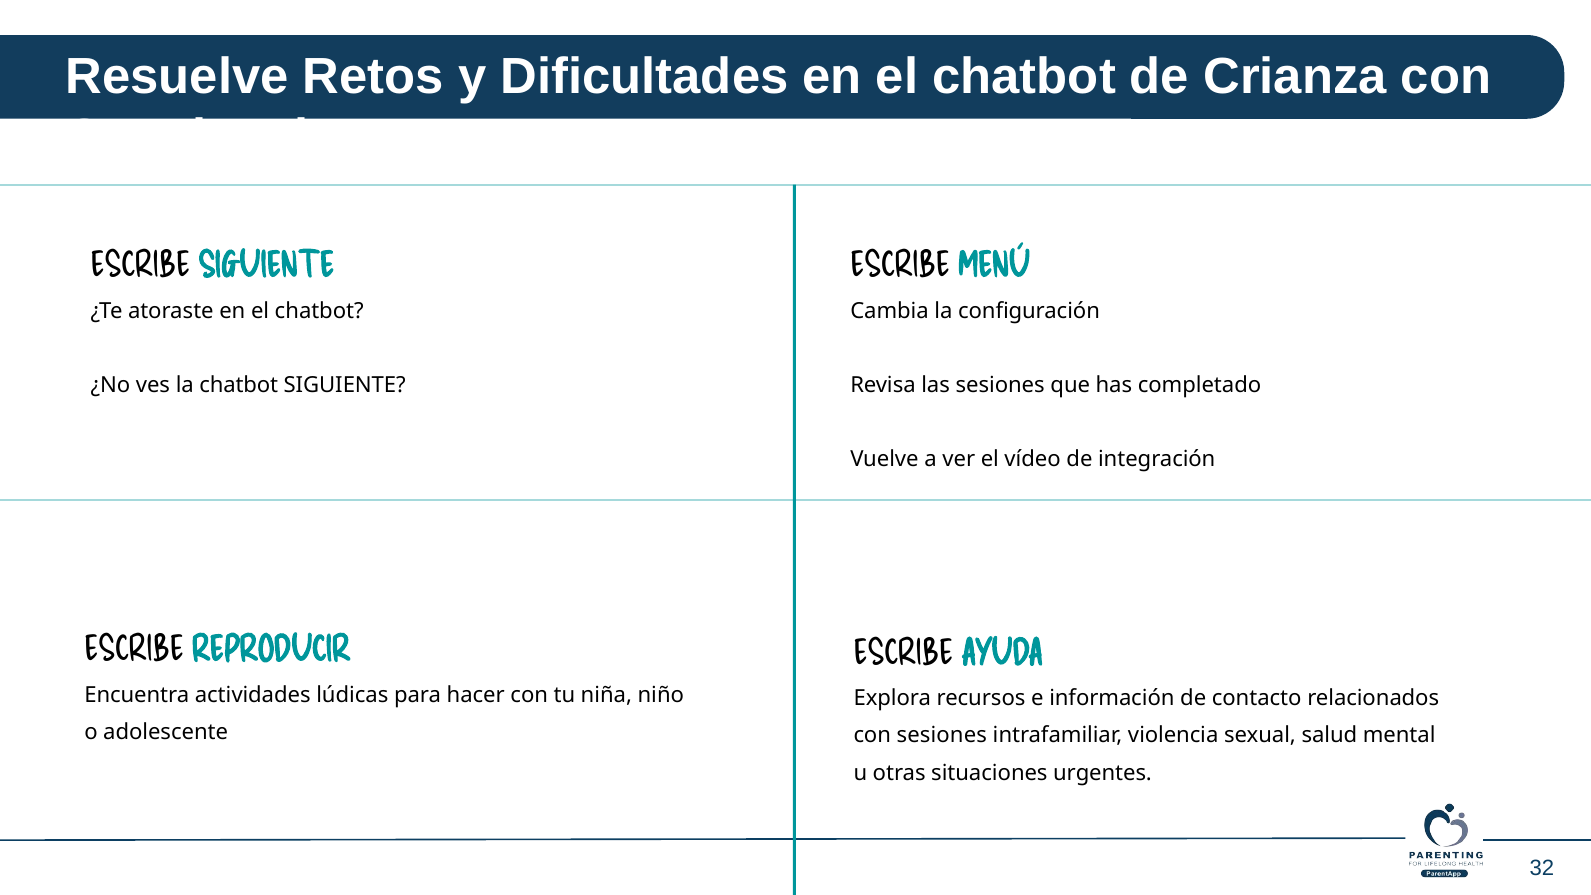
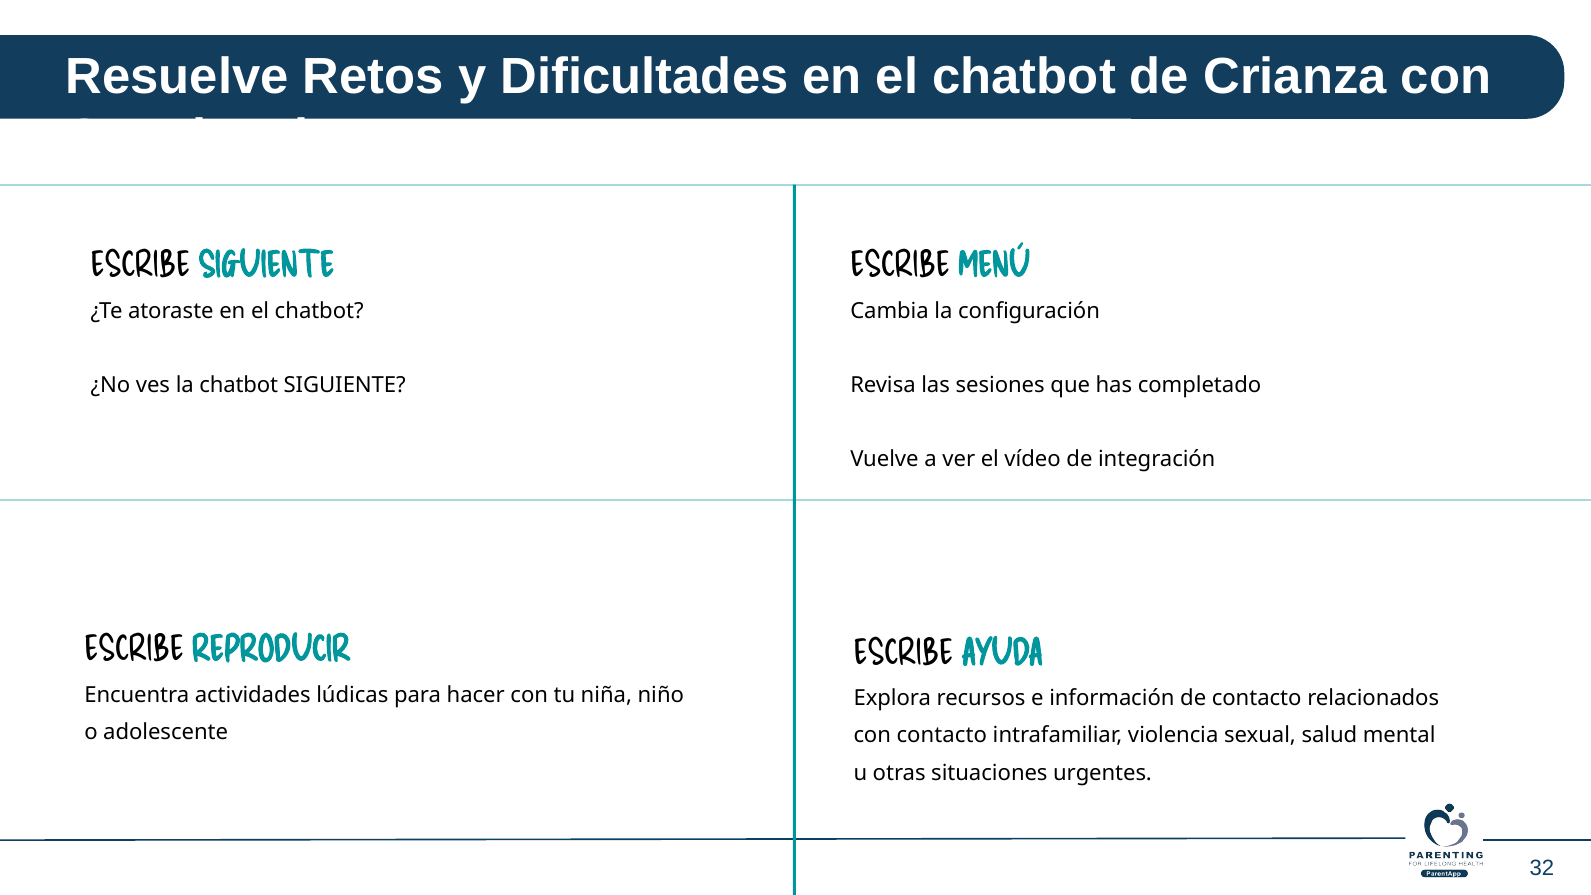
con sesiones: sesiones -> contacto
